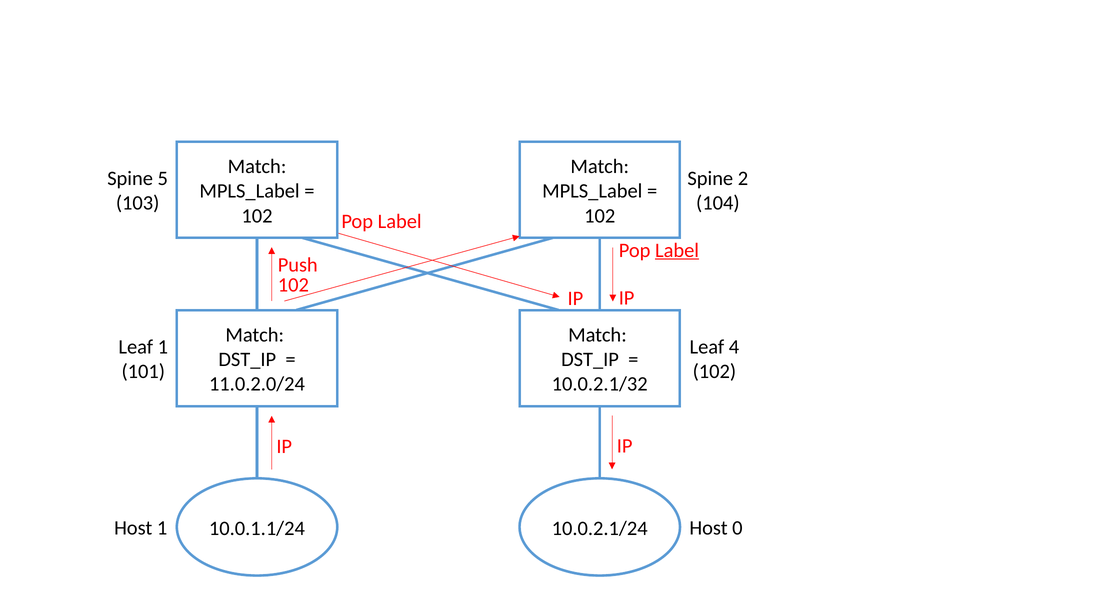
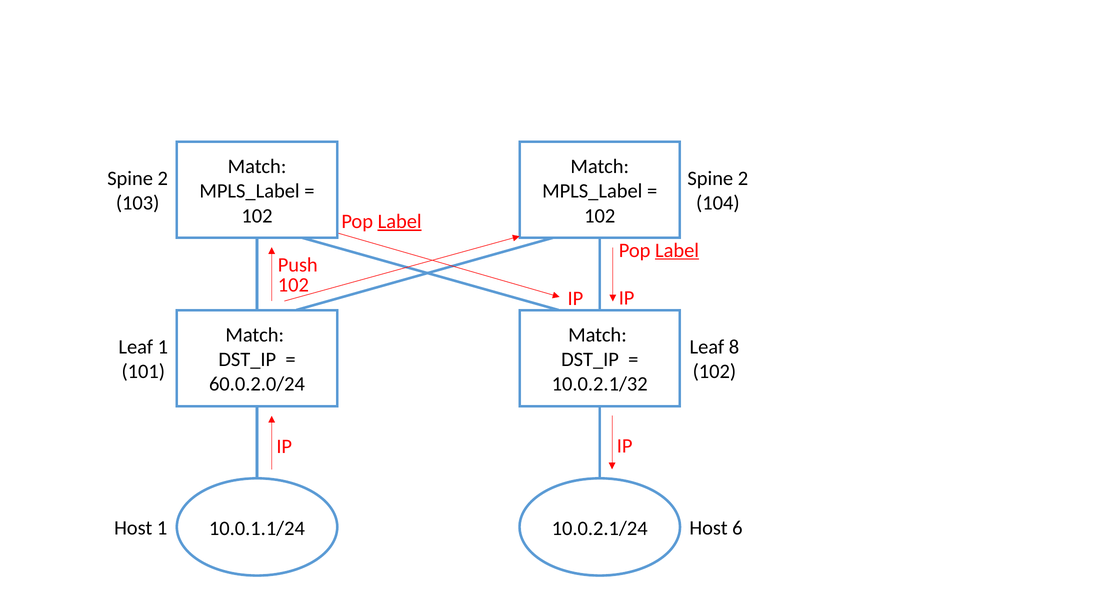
5 at (163, 178): 5 -> 2
Label at (400, 221) underline: none -> present
4: 4 -> 8
11.0.2.0/24: 11.0.2.0/24 -> 60.0.2.0/24
0: 0 -> 6
